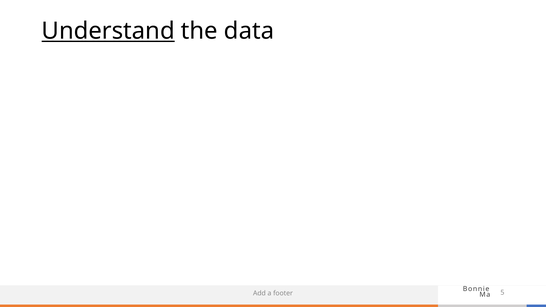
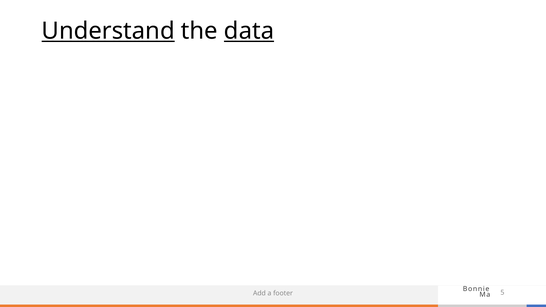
data underline: none -> present
